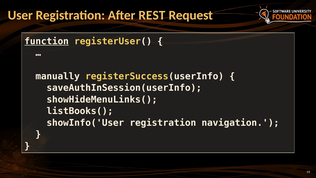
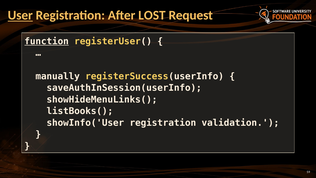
User underline: none -> present
REST: REST -> LOST
navigation: navigation -> validation
